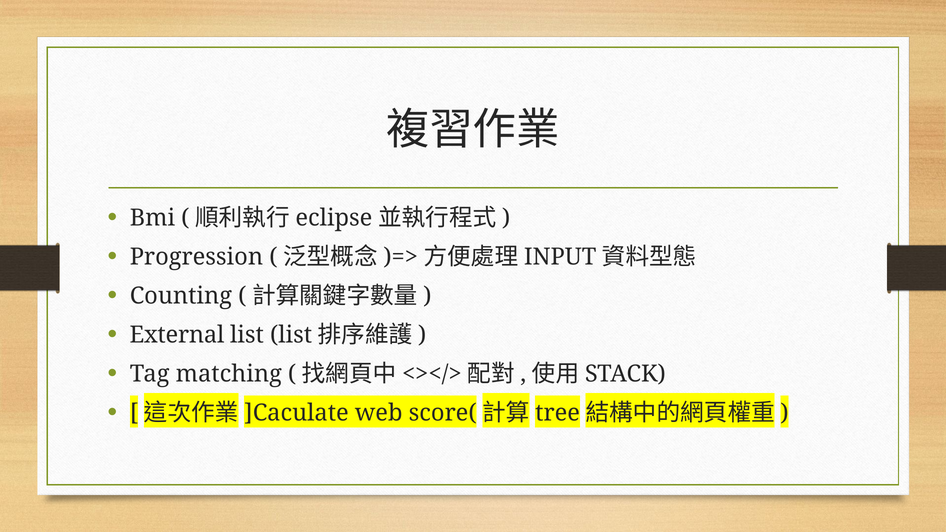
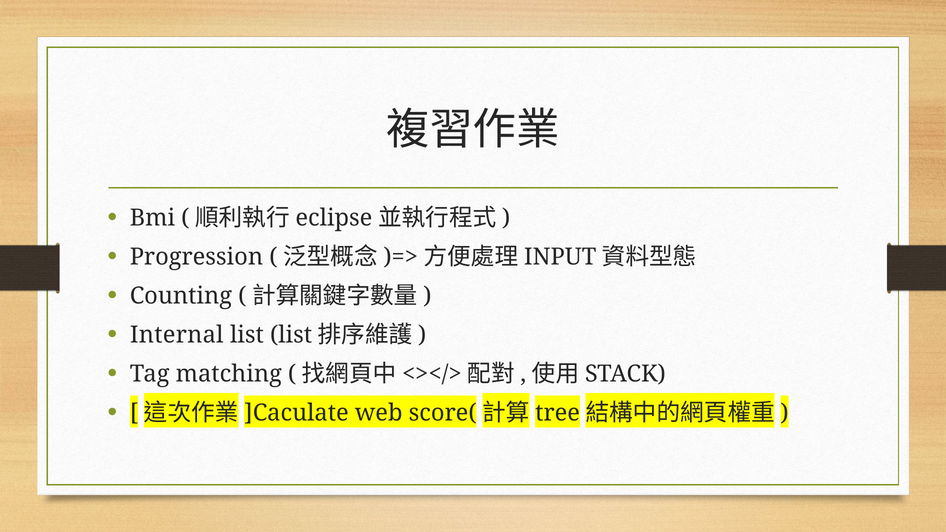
External: External -> Internal
